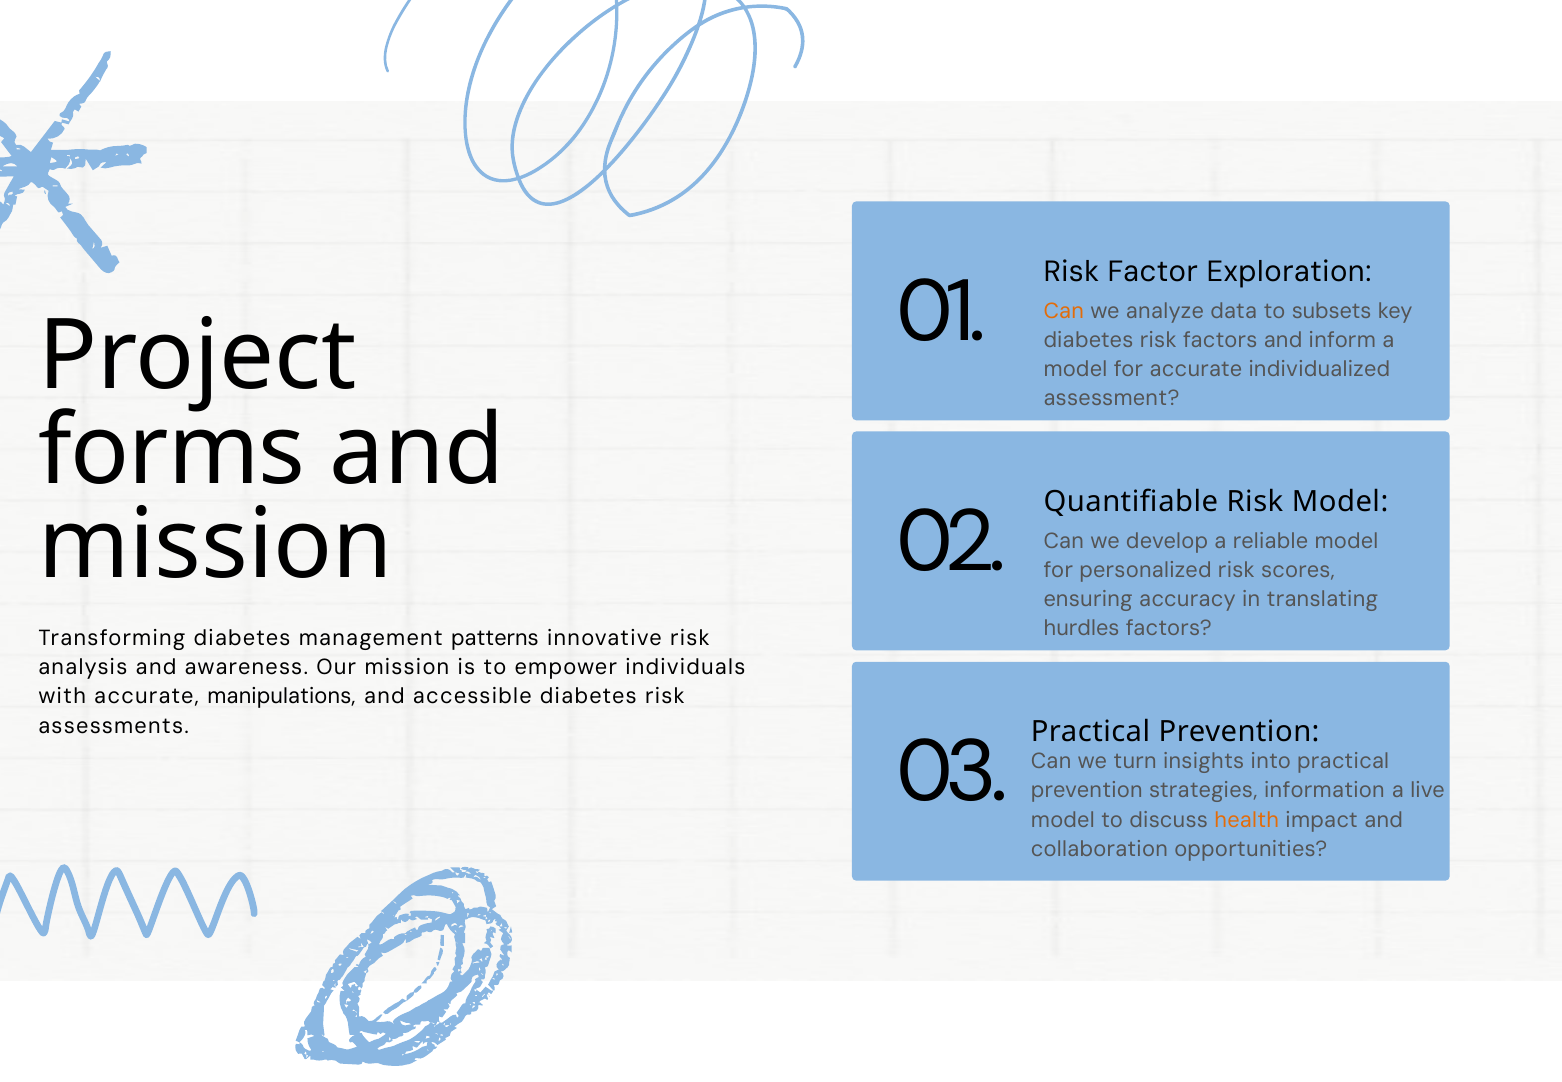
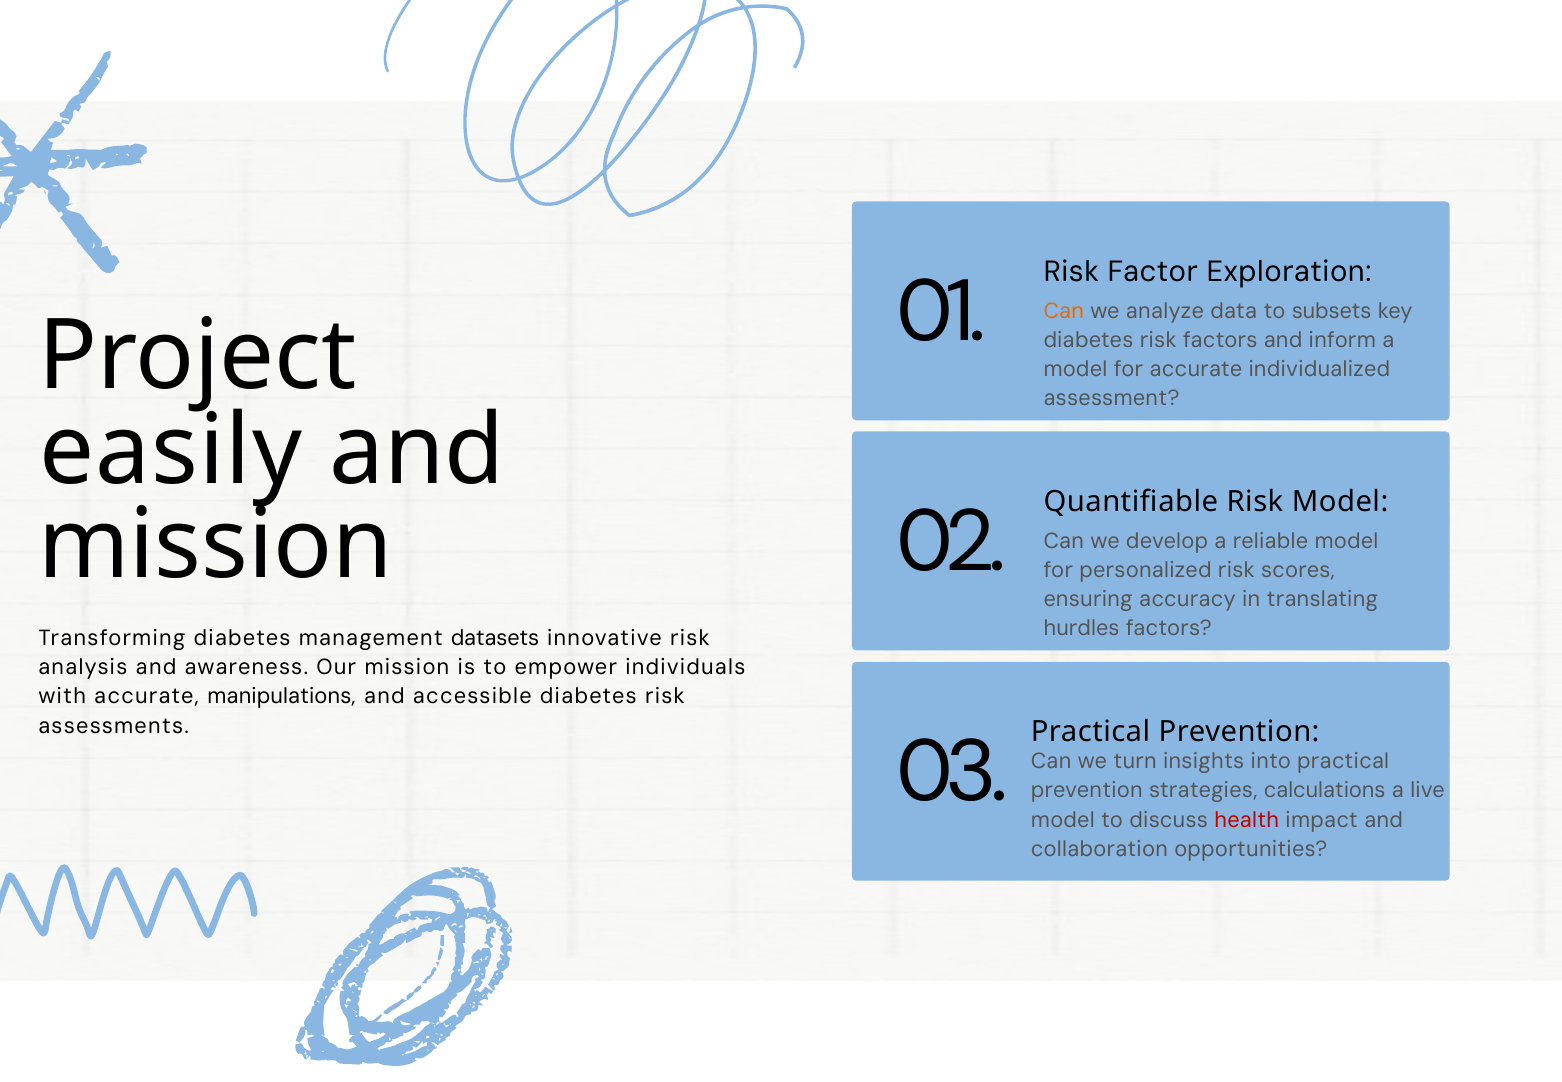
forms: forms -> easily
patterns: patterns -> datasets
information: information -> calculations
health colour: orange -> red
